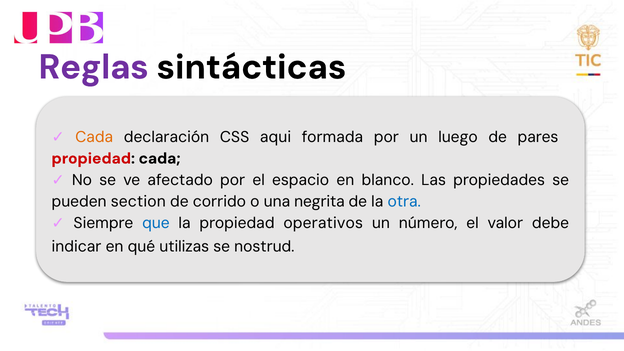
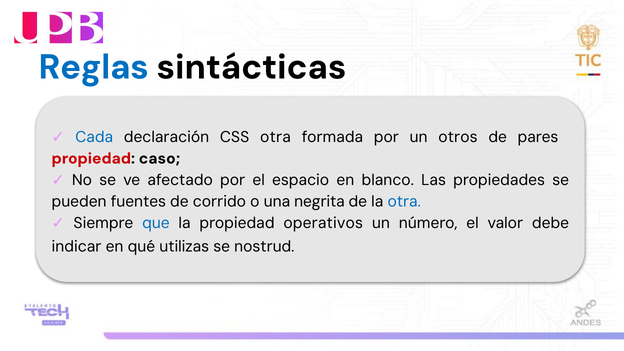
Reglas colour: purple -> blue
Cada at (94, 137) colour: orange -> blue
CSS aqui: aqui -> otra
luego: luego -> otros
propiedad cada: cada -> caso
section: section -> fuentes
